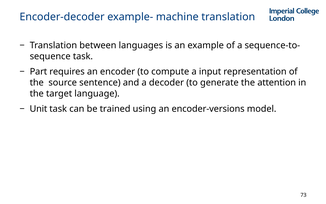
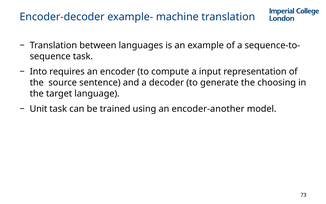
Part: Part -> Into
attention: attention -> choosing
encoder-versions: encoder-versions -> encoder-another
